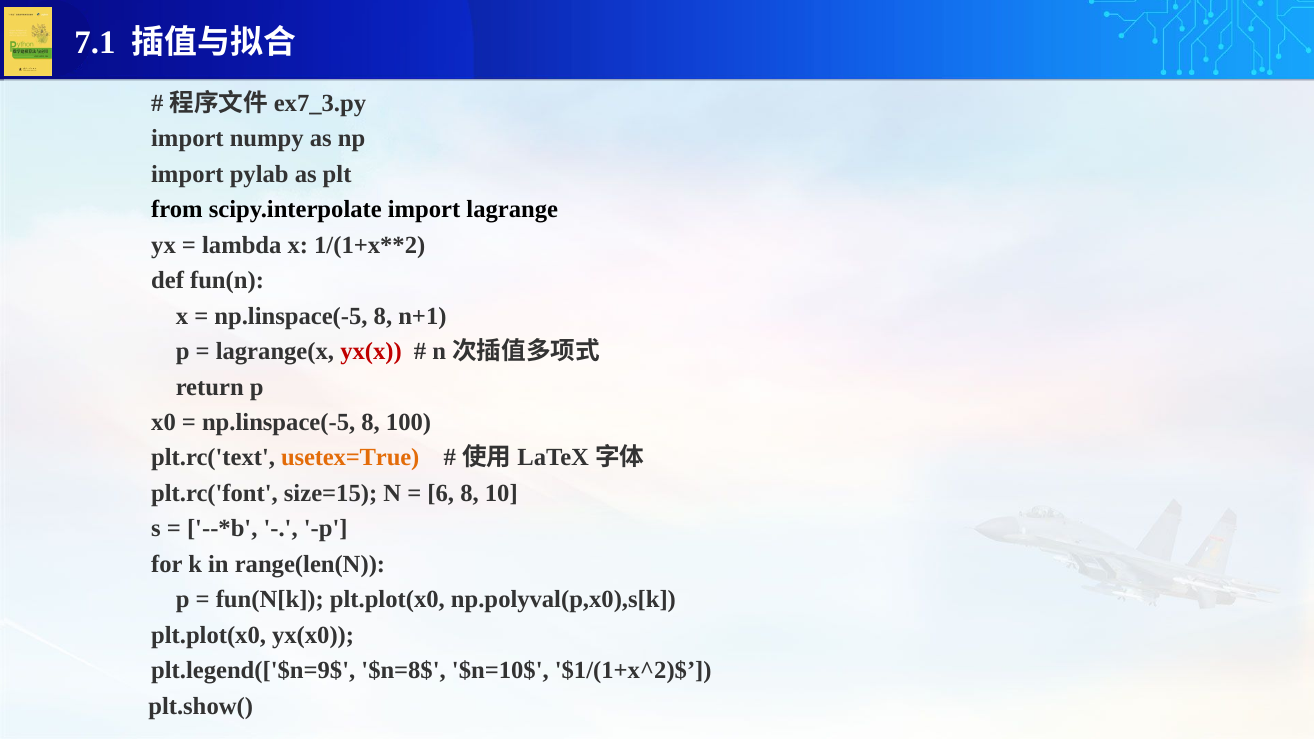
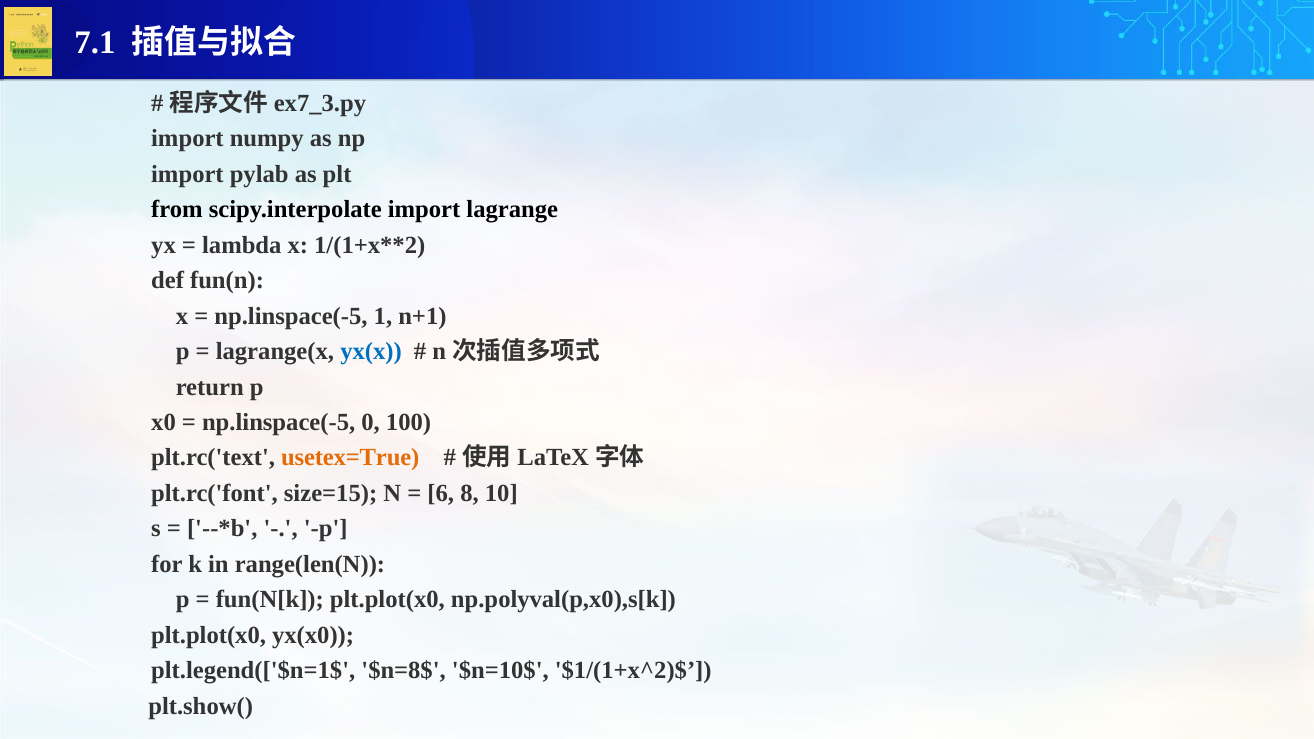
8 at (383, 316): 8 -> 1
yx(x colour: red -> blue
8 at (371, 422): 8 -> 0
plt.legend(['$n=9$: plt.legend(['$n=9$ -> plt.legend(['$n=1$
